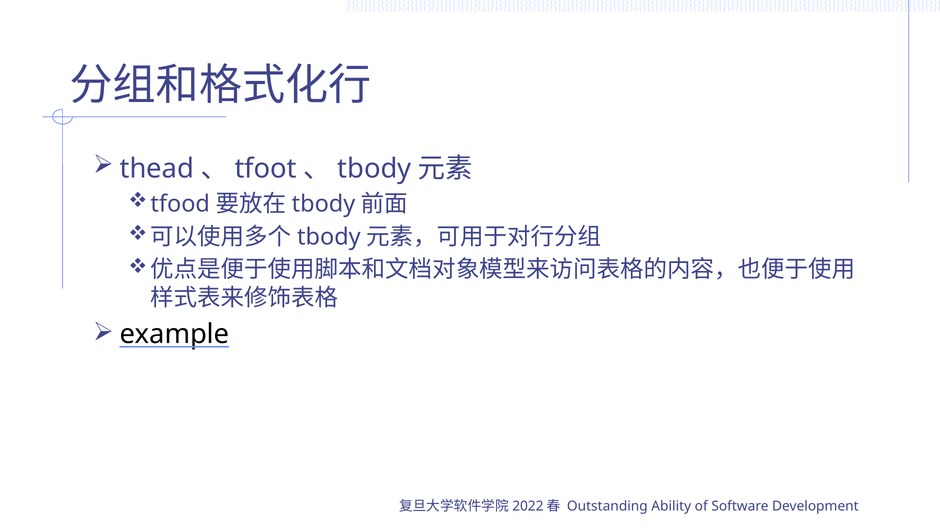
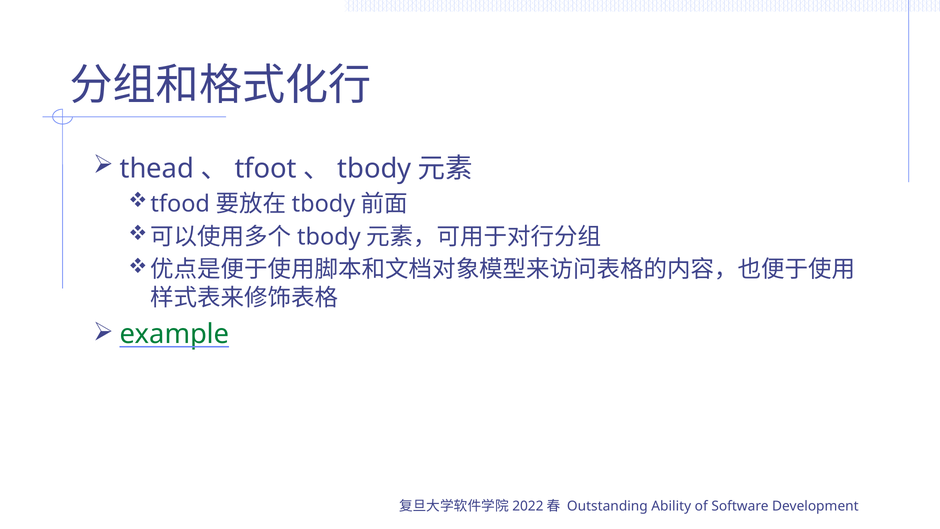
example colour: black -> green
